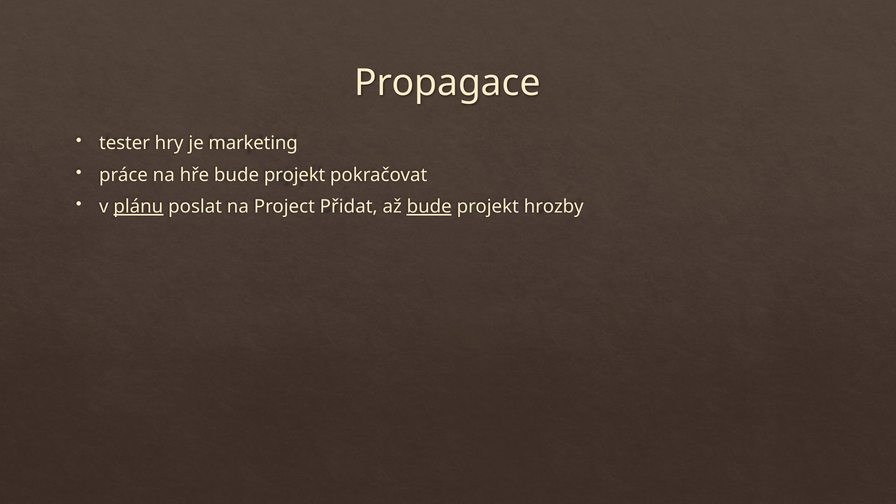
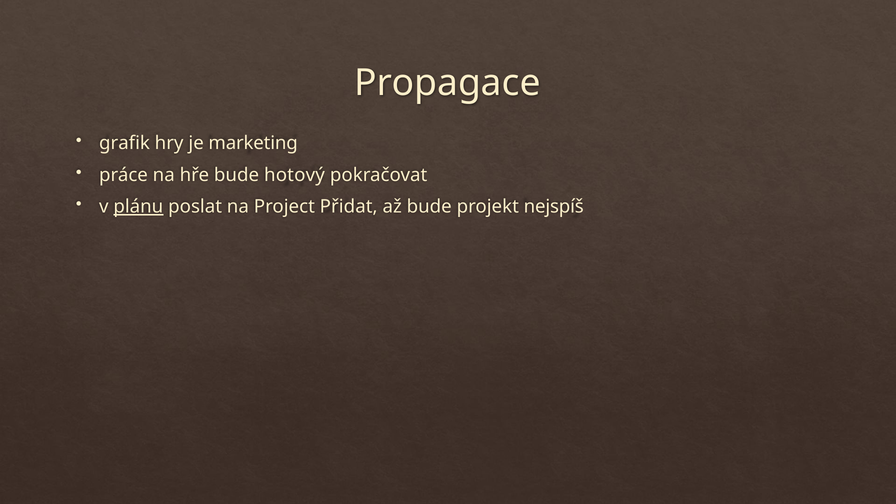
tester: tester -> grafik
hře bude projekt: projekt -> hotový
bude at (429, 207) underline: present -> none
hrozby: hrozby -> nejspíš
